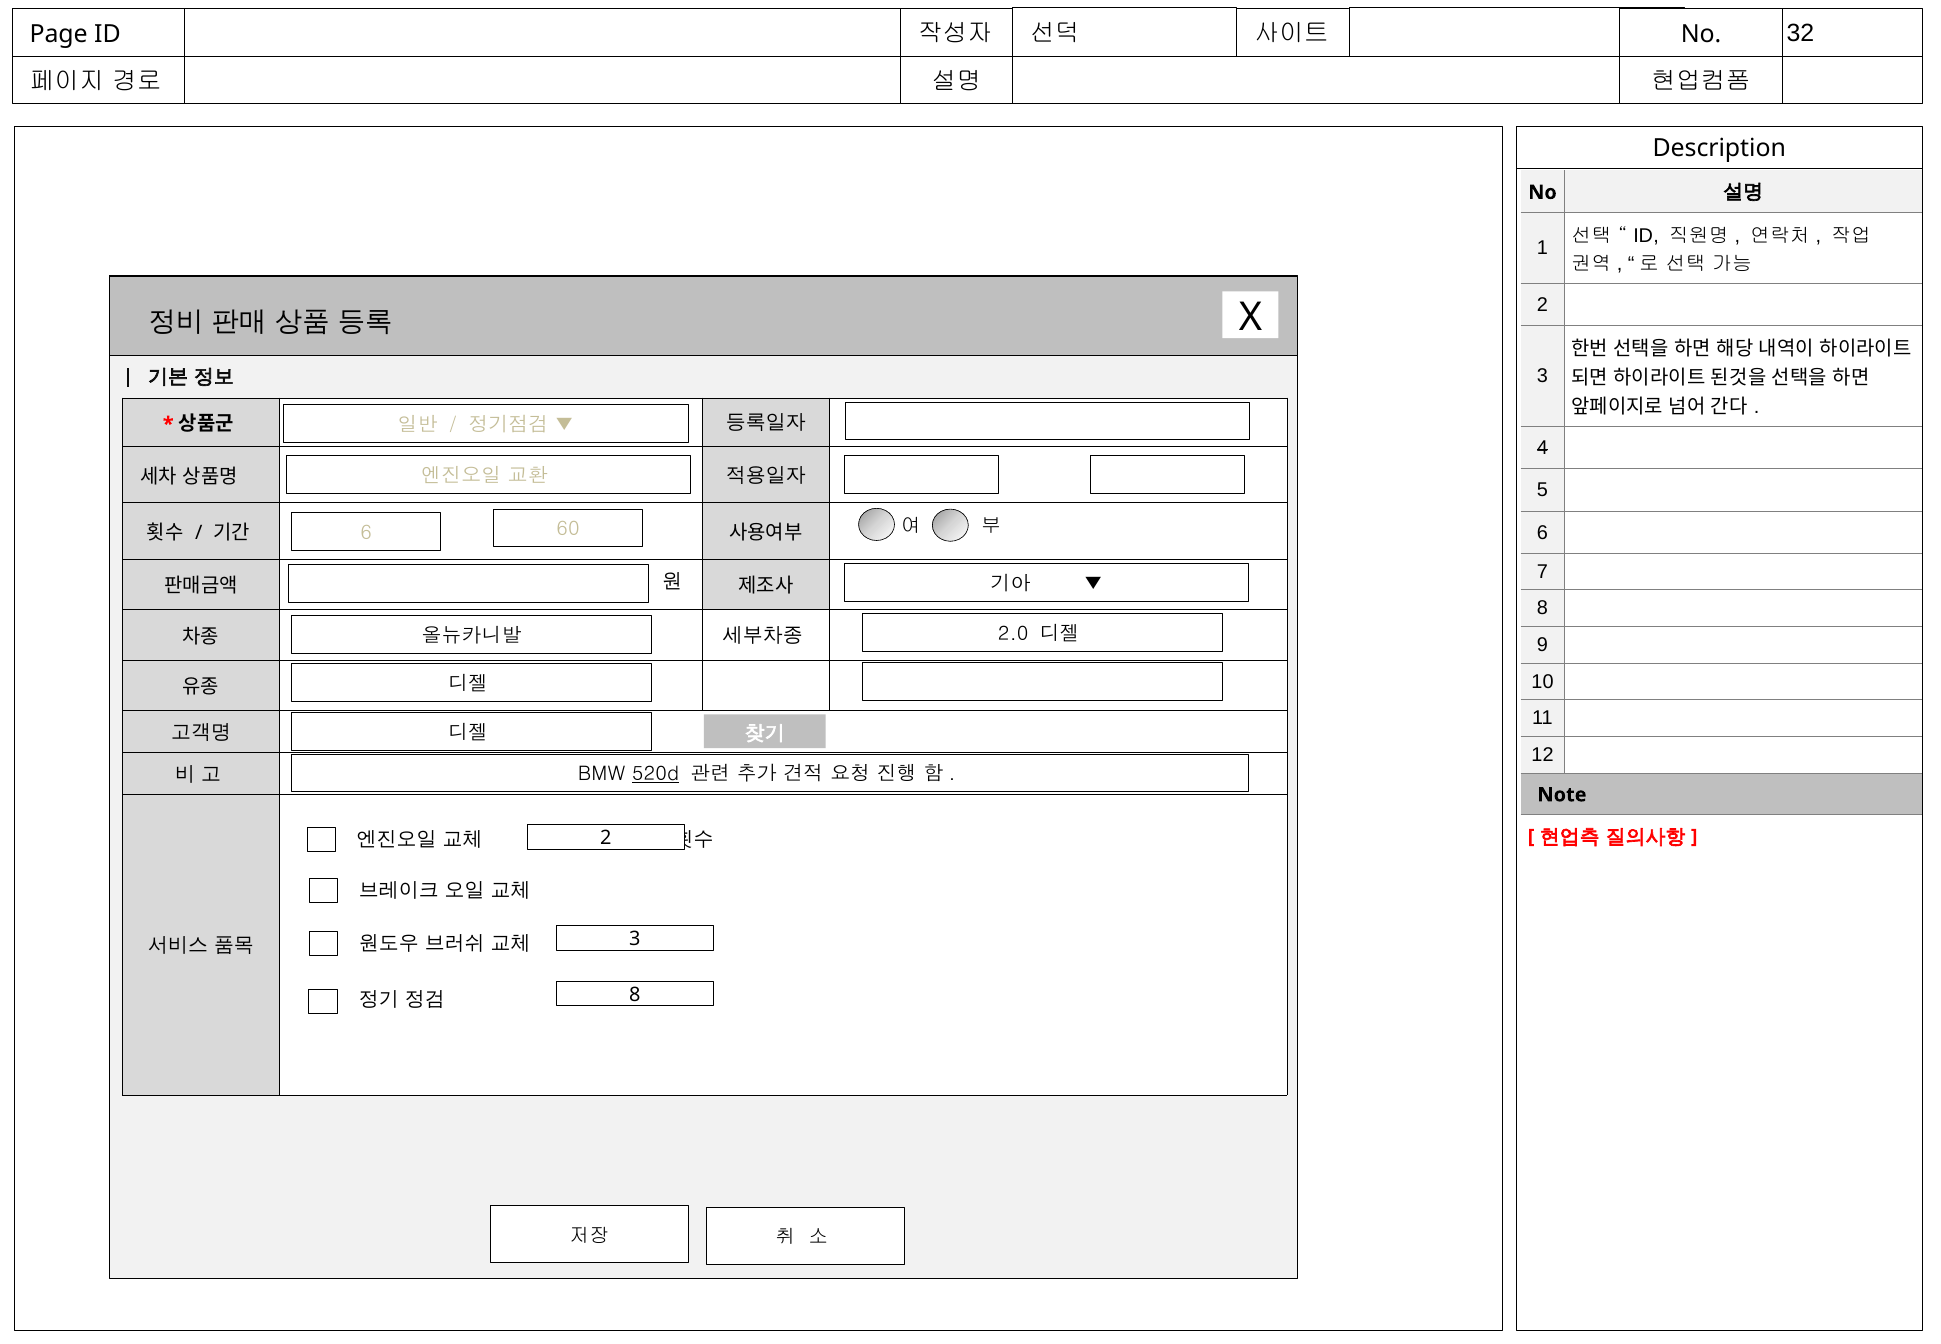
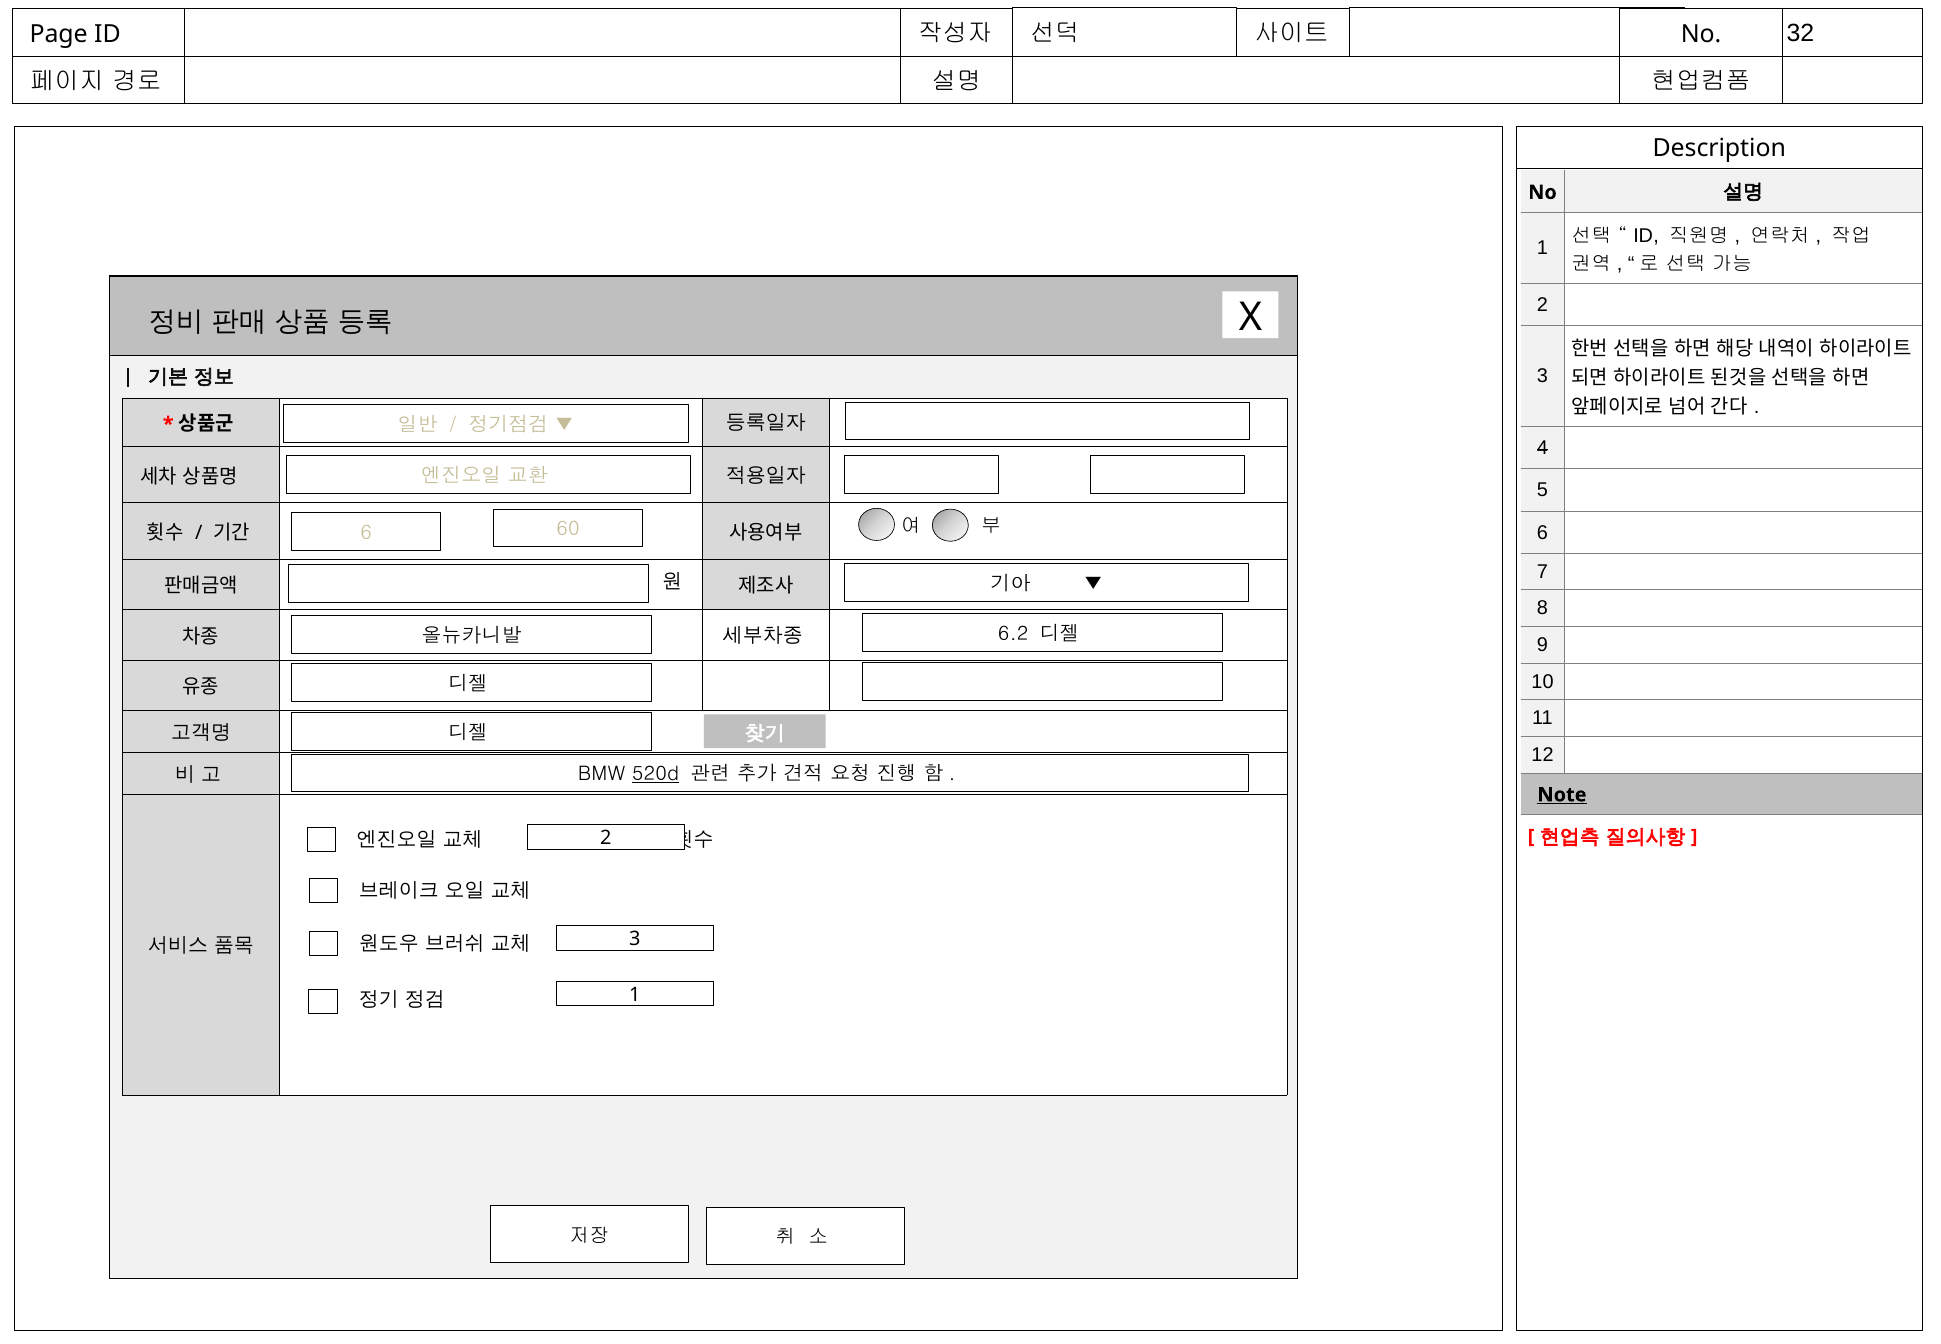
2.0: 2.0 -> 6.2
Note underline: none -> present
8 at (635, 995): 8 -> 1
